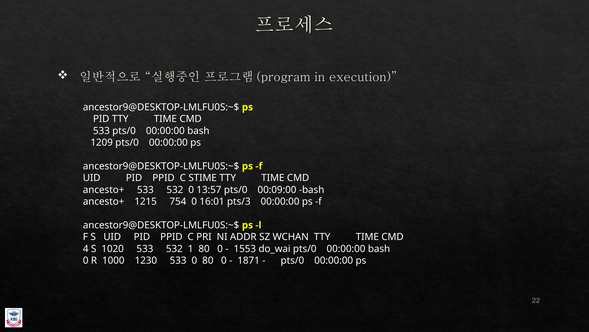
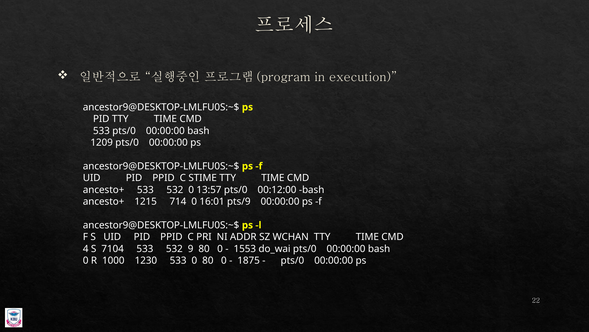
00:09:00: 00:09:00 -> 00:12:00
754: 754 -> 714
pts/3: pts/3 -> pts/9
1020: 1020 -> 7104
1: 1 -> 9
1871: 1871 -> 1875
